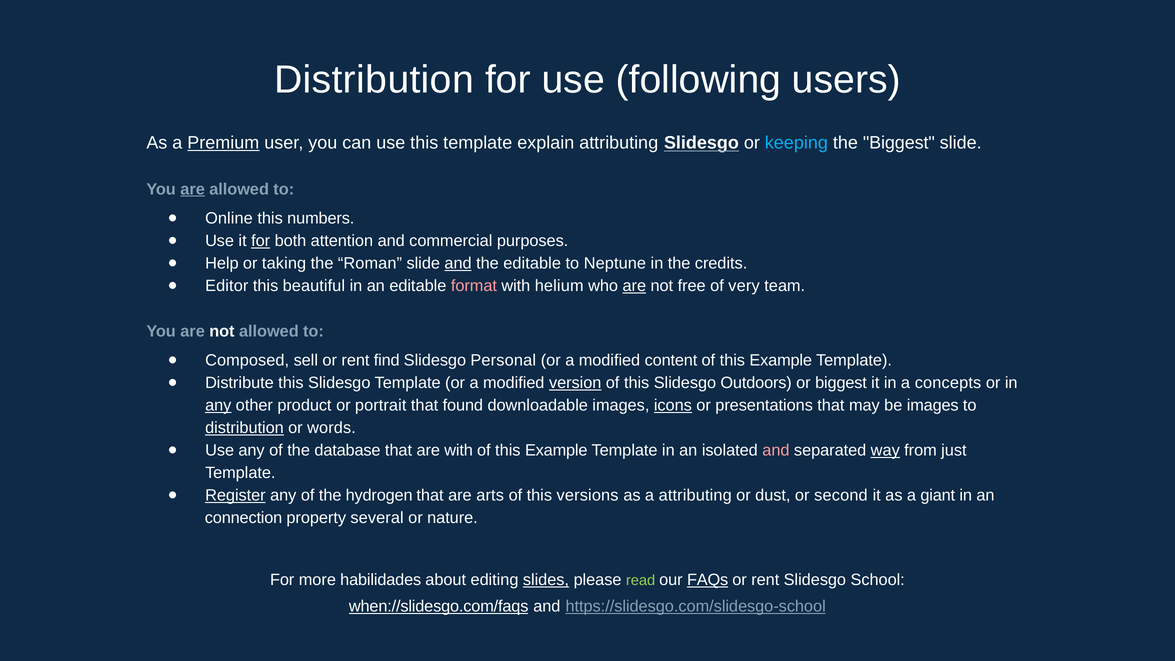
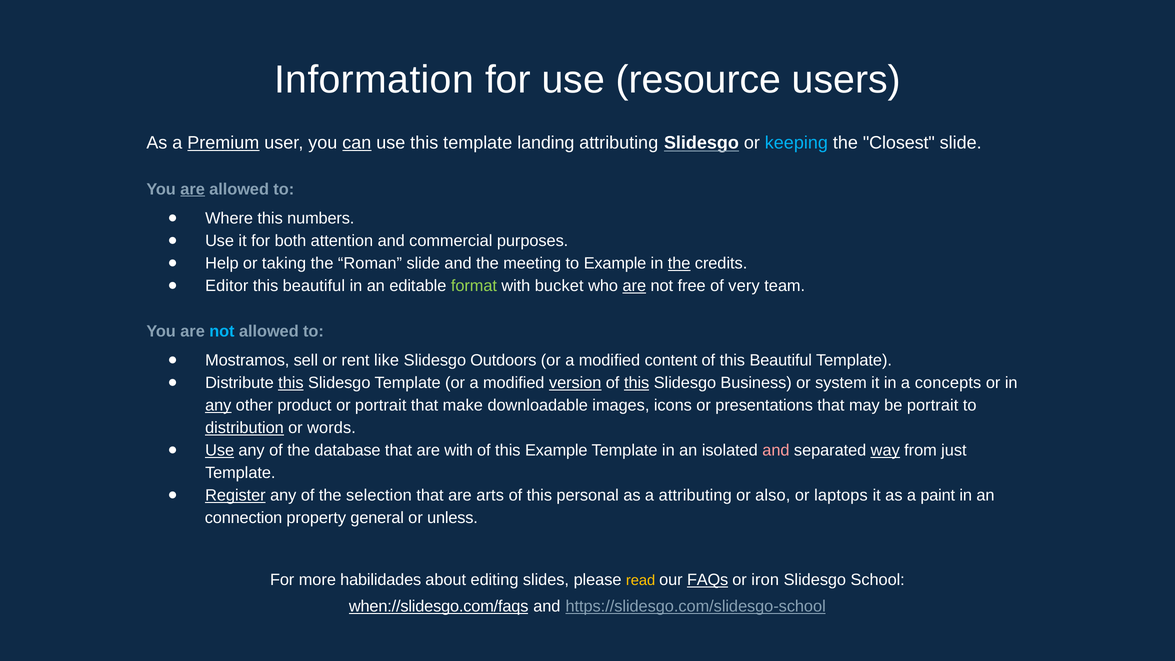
Distribution at (374, 80): Distribution -> Information
following: following -> resource
can underline: none -> present
explain: explain -> landing
the Biggest: Biggest -> Closest
Online: Online -> Where
for at (261, 241) underline: present -> none
and at (458, 263) underline: present -> none
the editable: editable -> meeting
to Neptune: Neptune -> Example
the at (679, 263) underline: none -> present
format colour: pink -> light green
helium: helium -> bucket
not at (222, 331) colour: white -> light blue
Composed: Composed -> Mostramos
find: find -> like
Personal: Personal -> Outdoors
Example at (781, 360): Example -> Beautiful
this at (291, 383) underline: none -> present
this at (637, 383) underline: none -> present
Outdoors: Outdoors -> Business
or biggest: biggest -> system
found: found -> make
icons underline: present -> none
be images: images -> portrait
Use at (220, 450) underline: none -> present
hydrogen: hydrogen -> selection
versions: versions -> personal
dust: dust -> also
second: second -> laptops
giant: giant -> paint
several: several -> general
nature: nature -> unless
slides underline: present -> none
read colour: light green -> yellow
rent at (765, 580): rent -> iron
